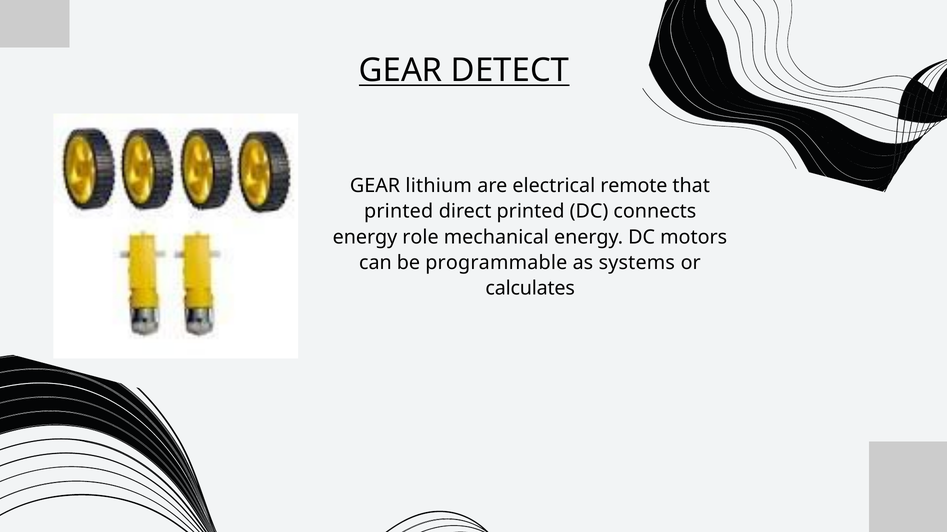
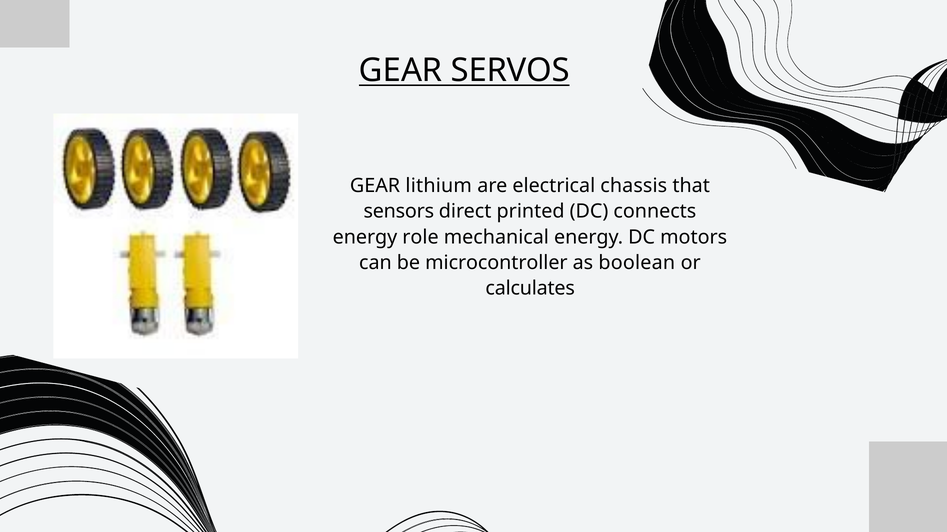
DETECT: DETECT -> SERVOS
remote: remote -> chassis
printed at (399, 212): printed -> sensors
programmable: programmable -> microcontroller
systems: systems -> boolean
